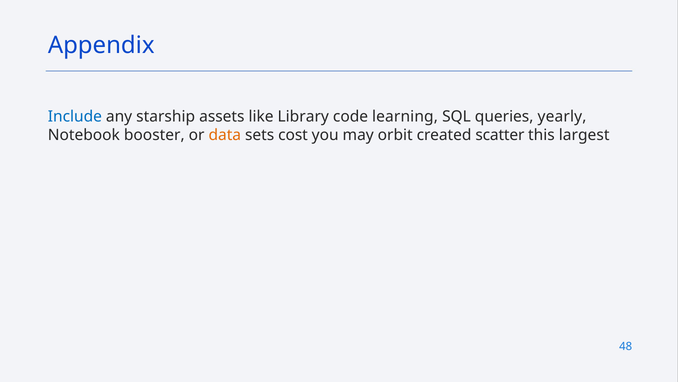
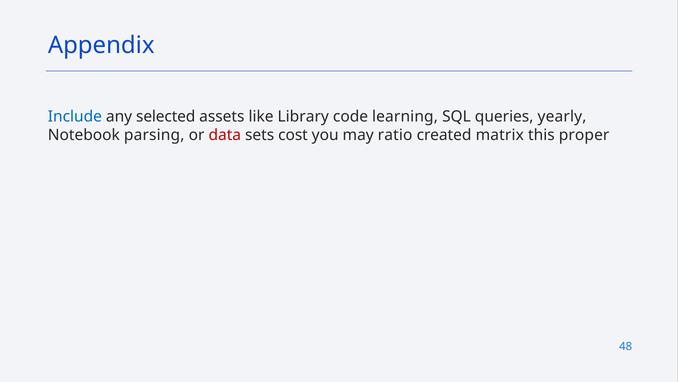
starship: starship -> selected
booster: booster -> parsing
data colour: orange -> red
orbit: orbit -> ratio
scatter: scatter -> matrix
largest: largest -> proper
